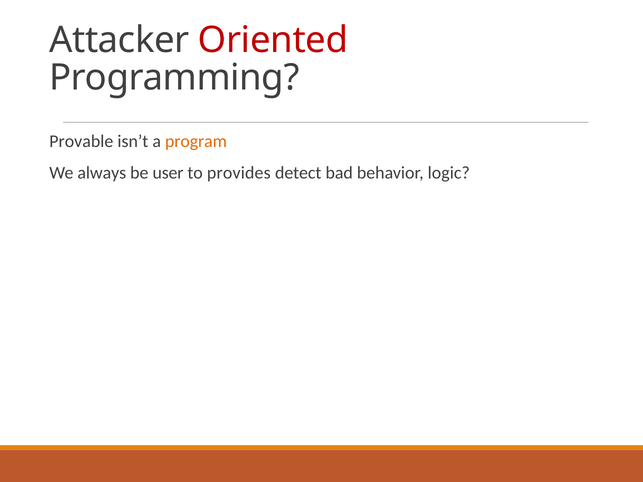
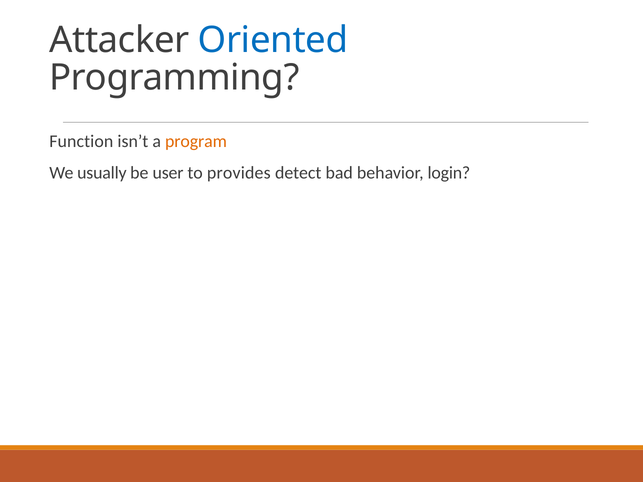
Oriented colour: red -> blue
Provable: Provable -> Function
always: always -> usually
logic: logic -> login
